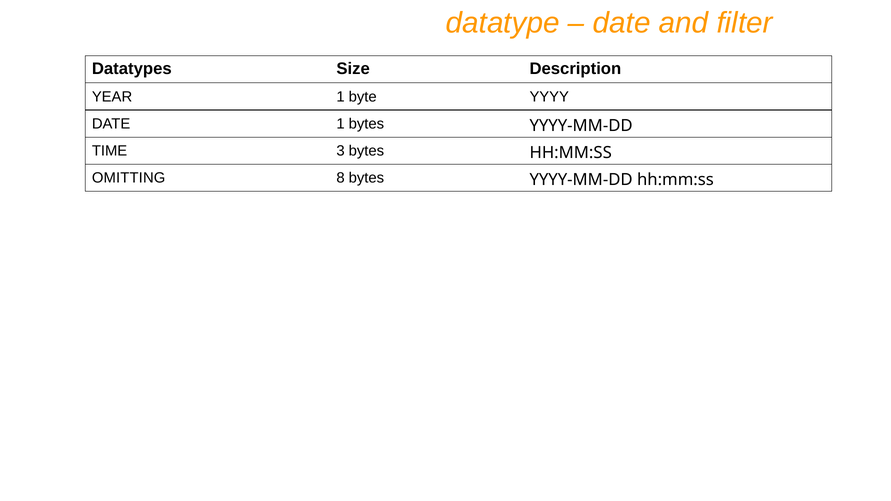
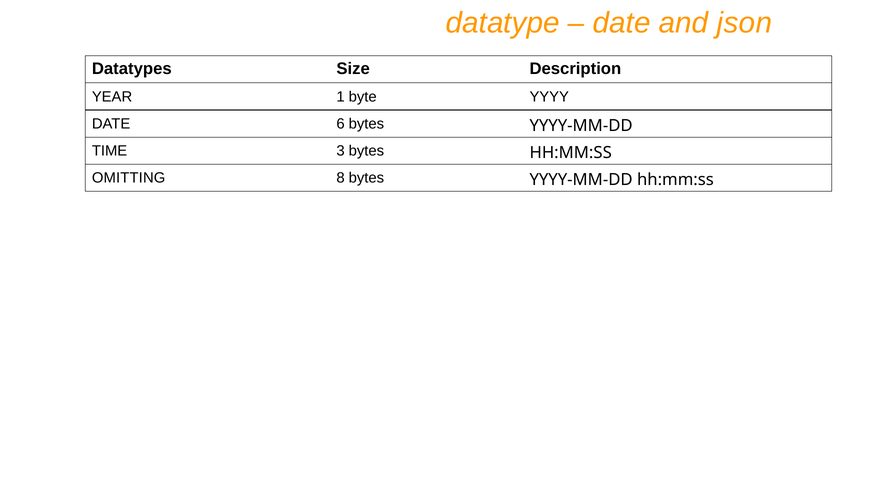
filter: filter -> json
DATE 1: 1 -> 6
